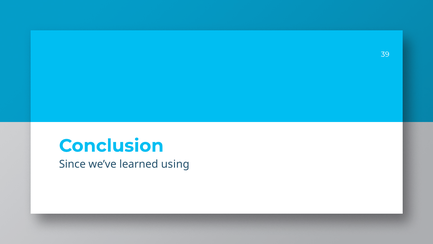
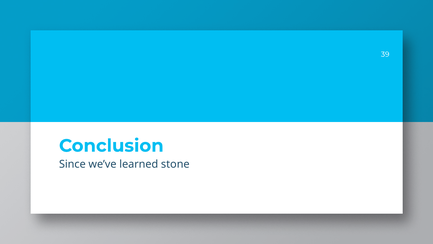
using: using -> stone
